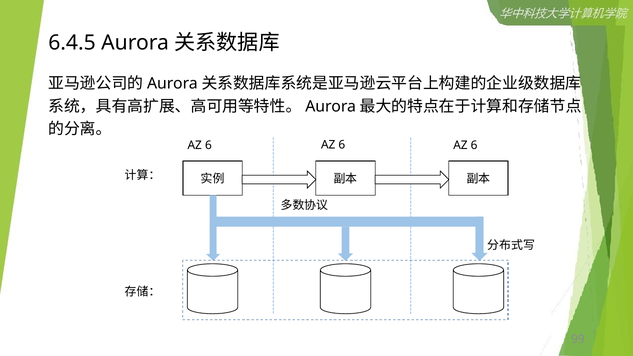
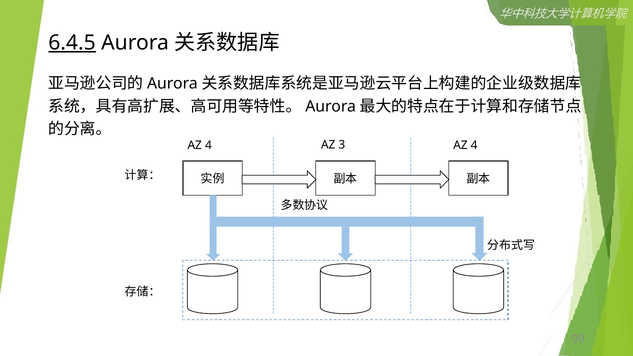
6.4.5 underline: none -> present
6 at (208, 145): 6 -> 4
6 at (342, 145): 6 -> 3
6 at (474, 145): 6 -> 4
